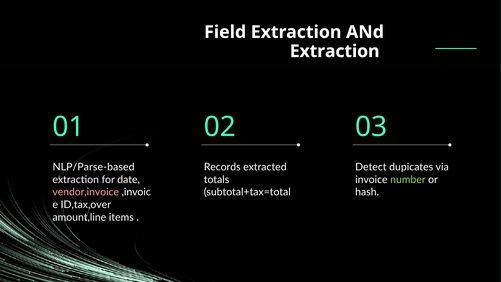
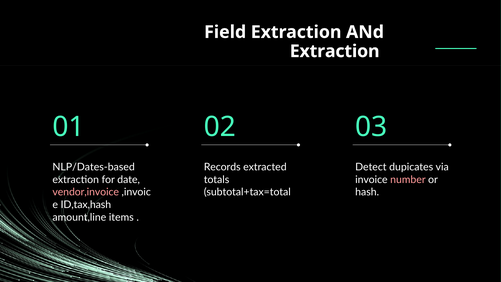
NLP/Parse-based: NLP/Parse-based -> NLP/Dates-based
number colour: light green -> pink
ID,tax,over: ID,tax,over -> ID,tax,hash
